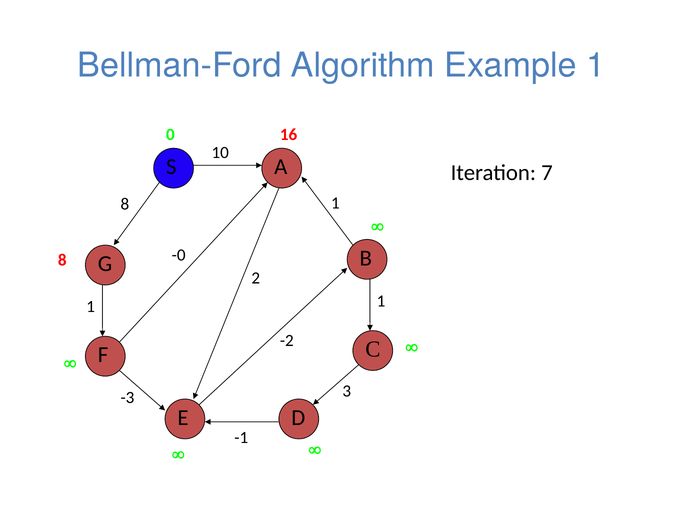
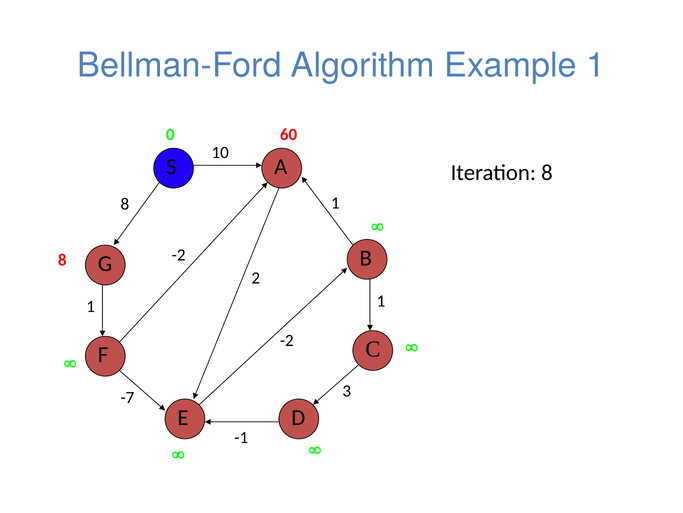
16: 16 -> 60
Iteration 7: 7 -> 8
-0 at (179, 255): -0 -> -2
-3: -3 -> -7
